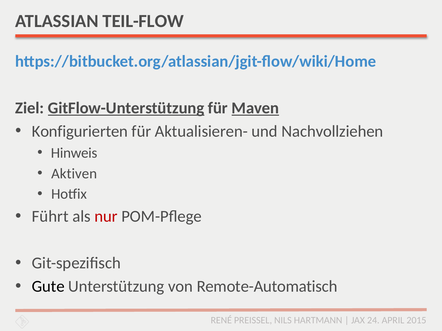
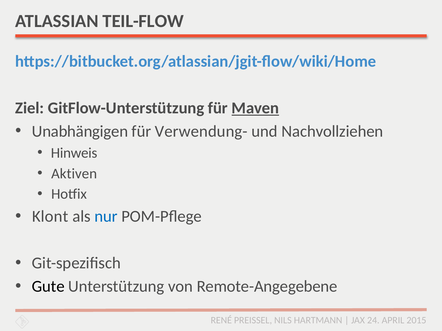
GitFlow-Unterstützung underline: present -> none
Konfigurierten: Konfigurierten -> Unabhängigen
Aktualisieren-: Aktualisieren- -> Verwendung-
Führt: Führt -> Klont
nur colour: red -> blue
Remote-Automatisch: Remote-Automatisch -> Remote-Angegebene
